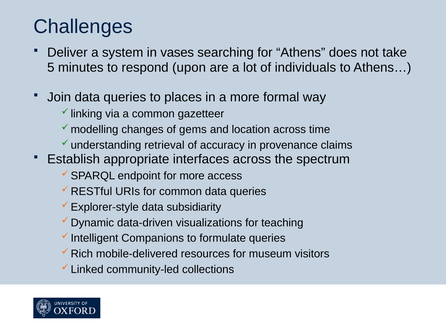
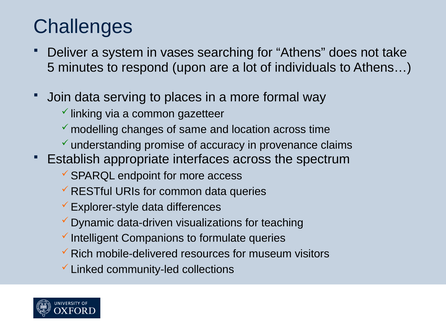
Join data queries: queries -> serving
gems: gems -> same
retrieval: retrieval -> promise
subsidiarity: subsidiarity -> differences
